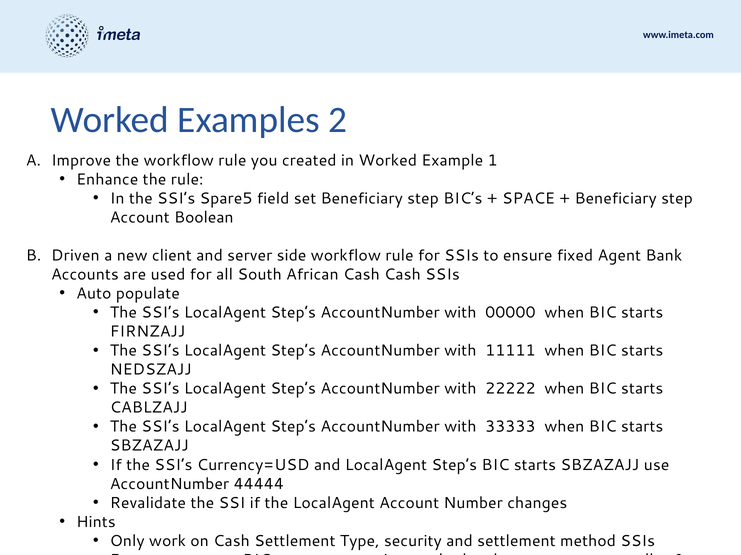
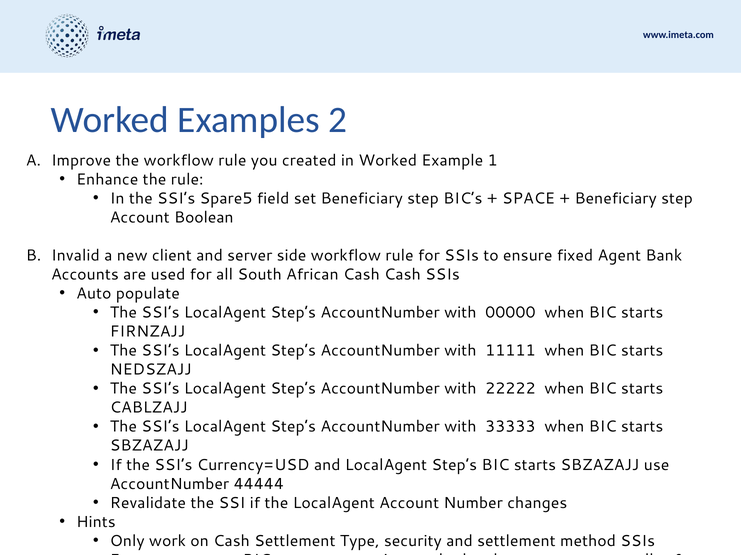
Driven: Driven -> Invalid
